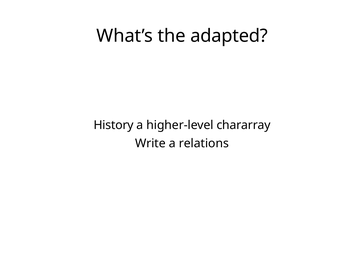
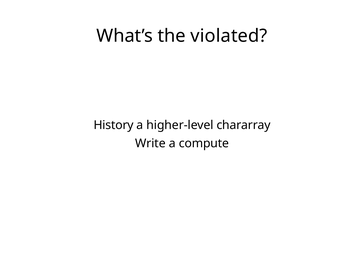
adapted: adapted -> violated
relations: relations -> compute
